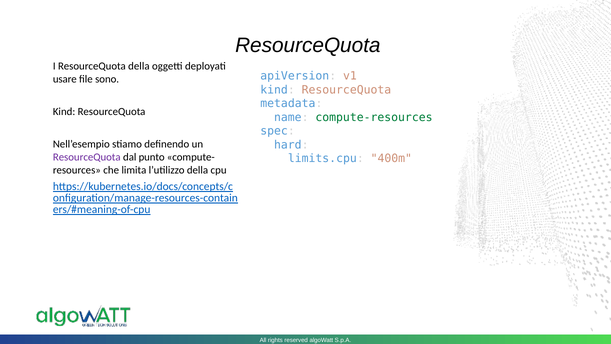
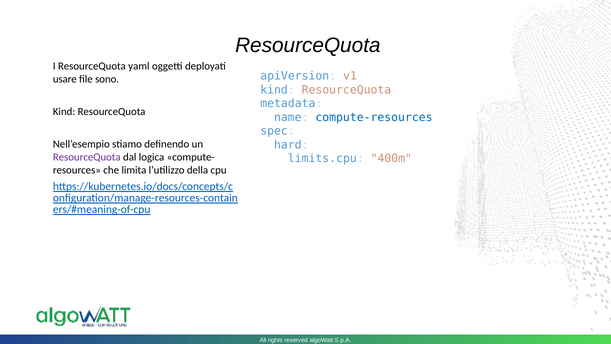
ResourceQuota della: della -> yaml
compute-resources colour: green -> blue
punto: punto -> logica
